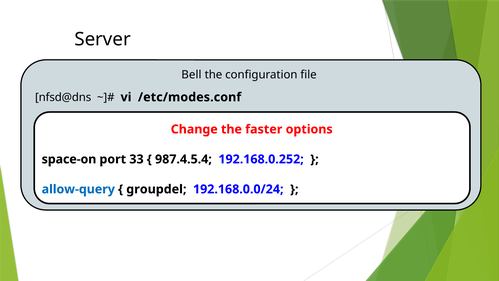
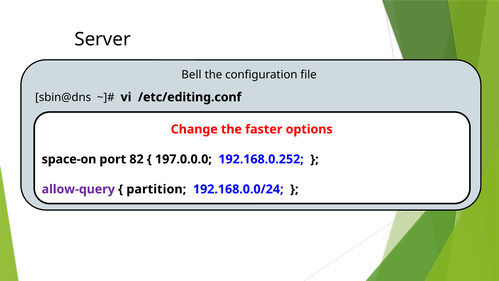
nfsd@dns: nfsd@dns -> sbin@dns
/etc/modes.conf: /etc/modes.conf -> /etc/editing.conf
33: 33 -> 82
987.4.5.4: 987.4.5.4 -> 197.0.0.0
allow-query colour: blue -> purple
groupdel: groupdel -> partition
